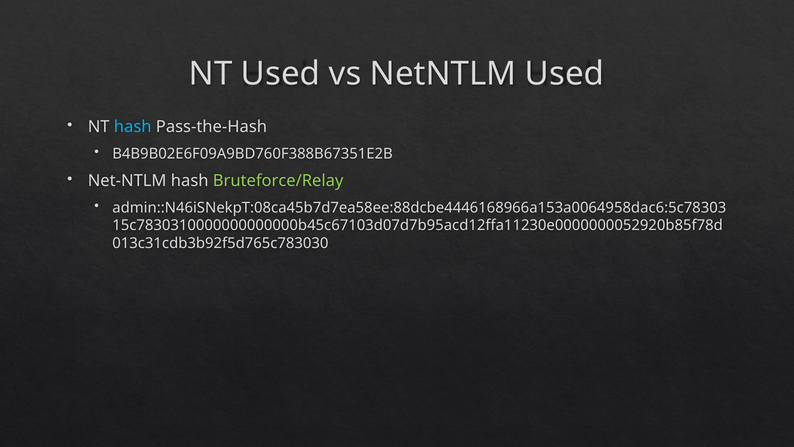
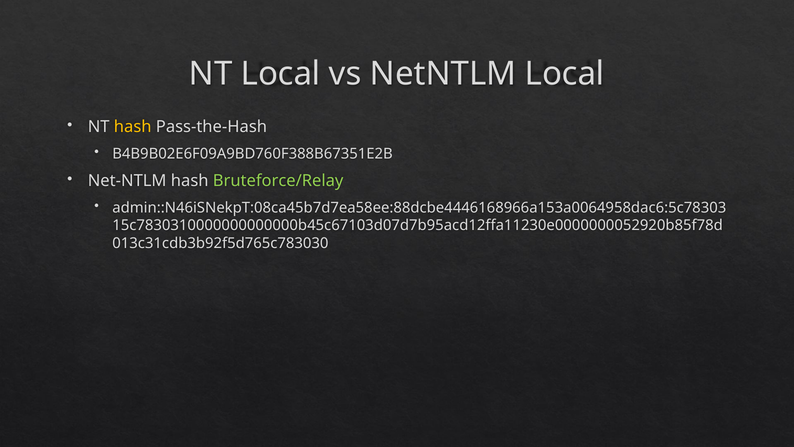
NT Used: Used -> Local
NetNTLM Used: Used -> Local
hash at (133, 127) colour: light blue -> yellow
